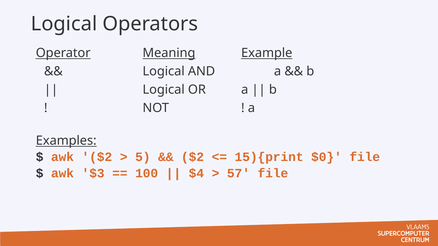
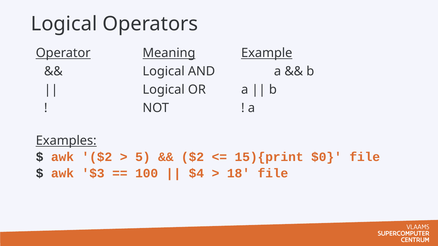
57: 57 -> 18
